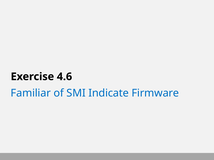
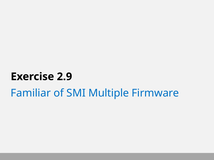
4.6: 4.6 -> 2.9
Indicate: Indicate -> Multiple
